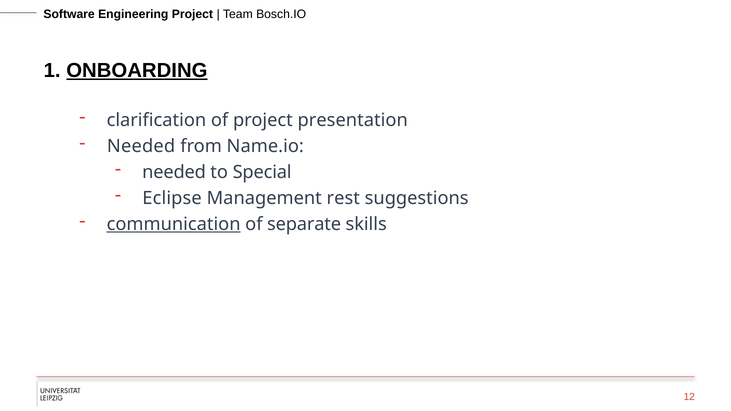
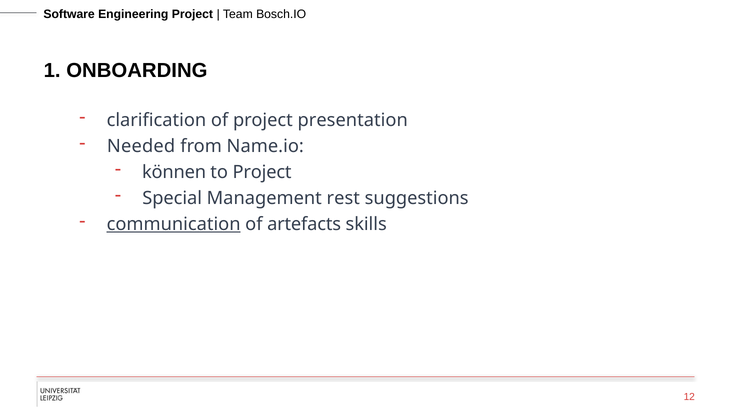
ONBOARDING underline: present -> none
needed at (174, 172): needed -> können
to Special: Special -> Project
Eclipse: Eclipse -> Special
separate: separate -> artefacts
